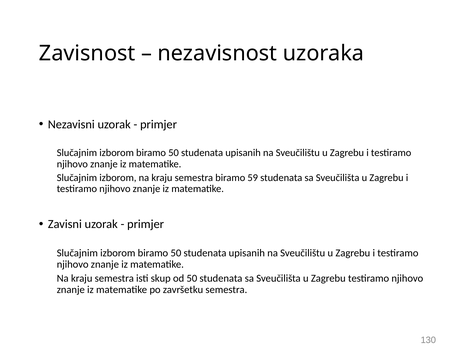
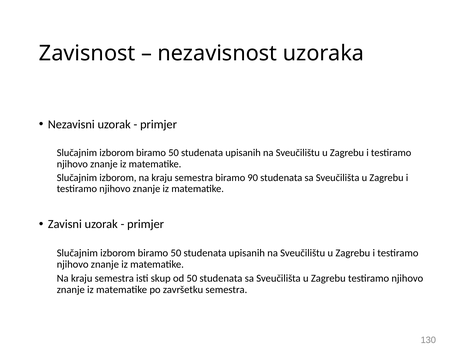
59: 59 -> 90
